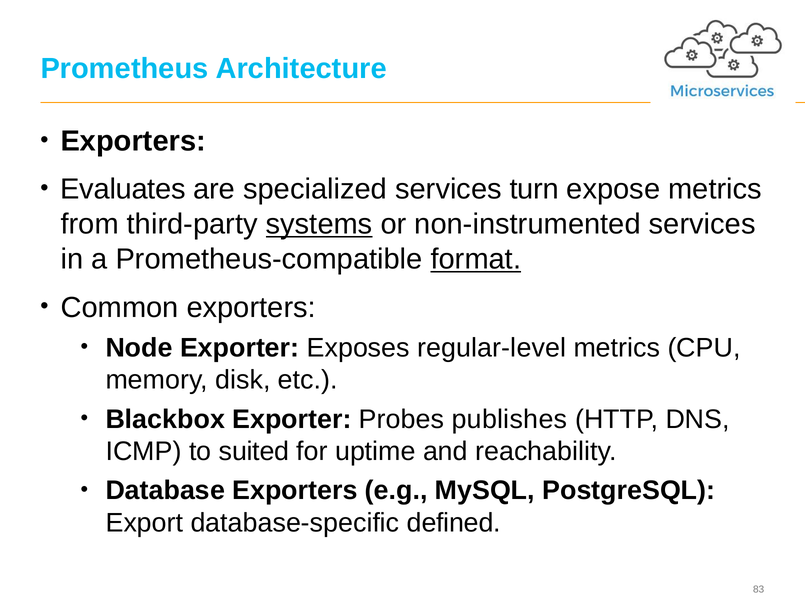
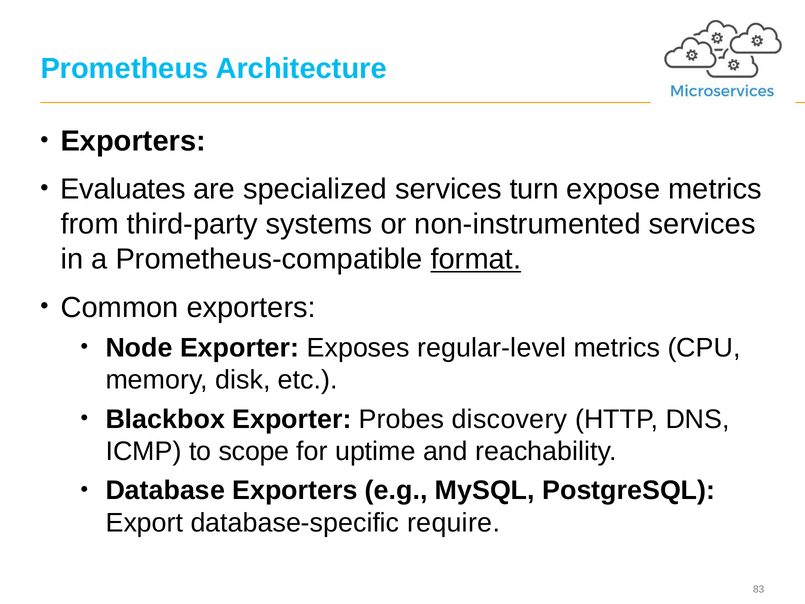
systems underline: present -> none
publishes: publishes -> discovery
suited: suited -> scope
defined: defined -> require
